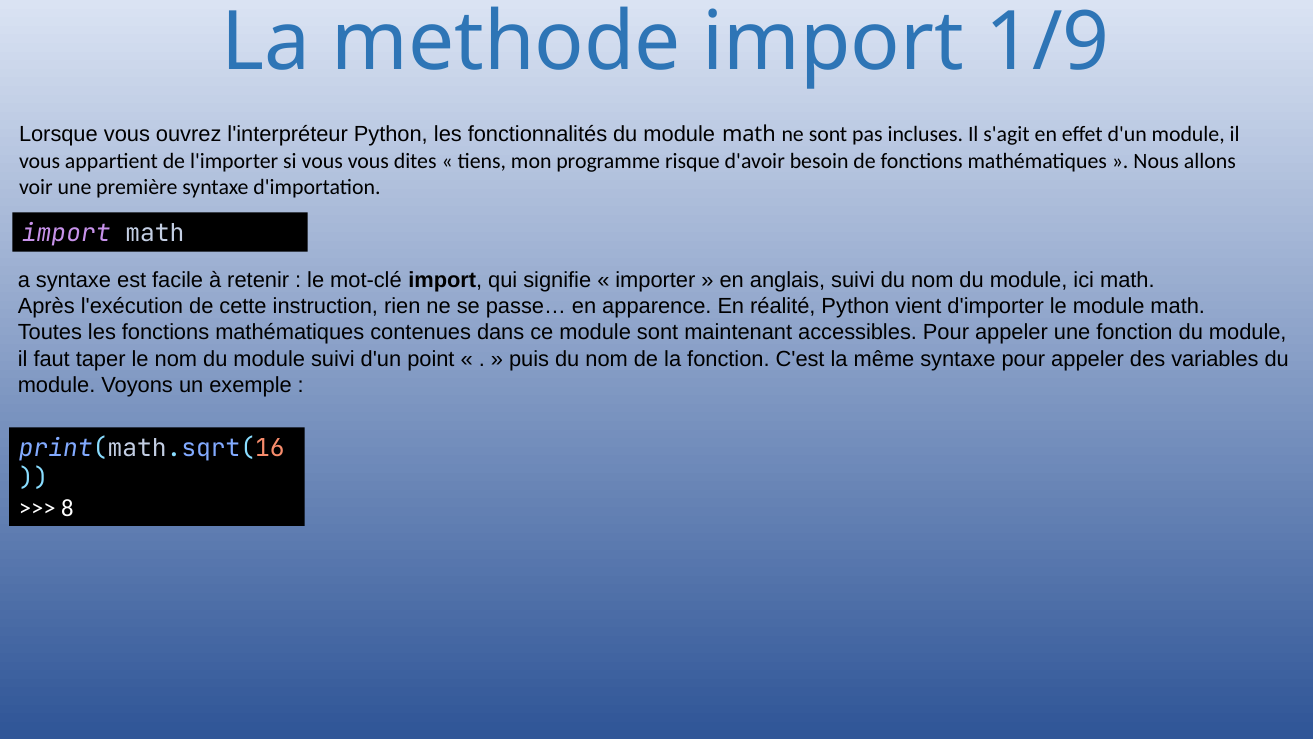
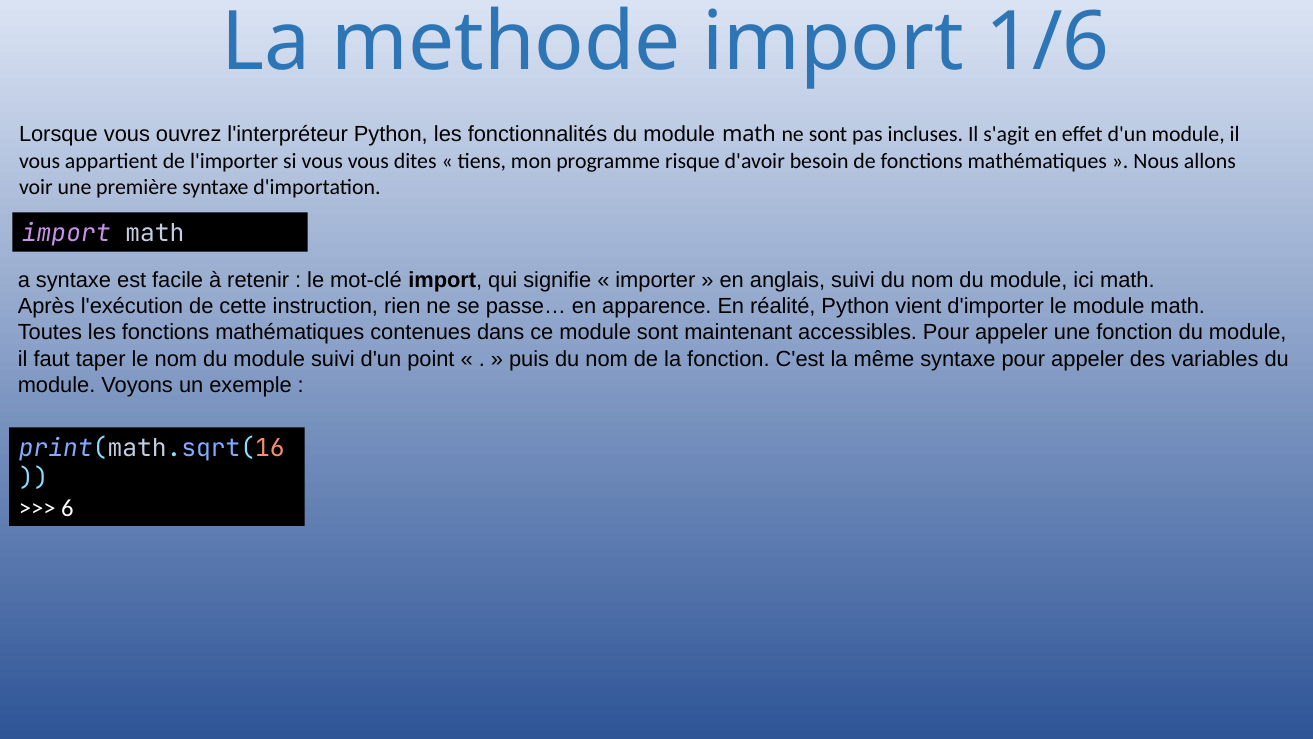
1/9: 1/9 -> 1/6
8: 8 -> 6
